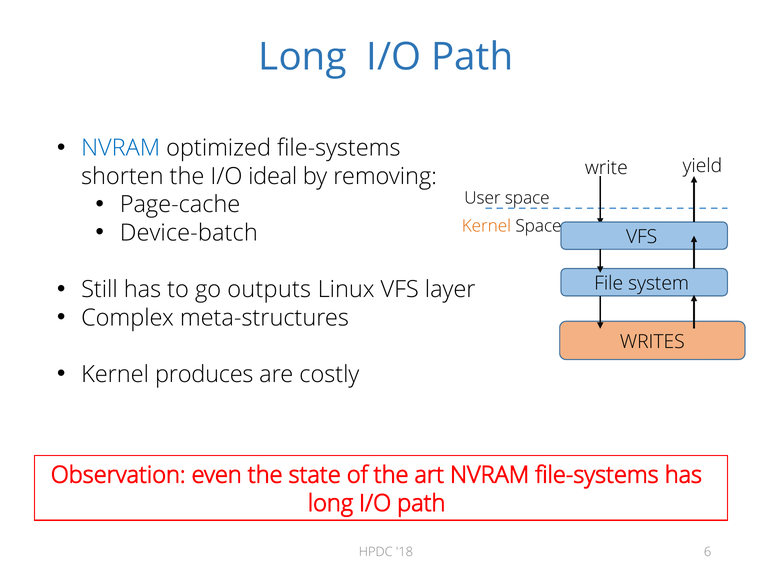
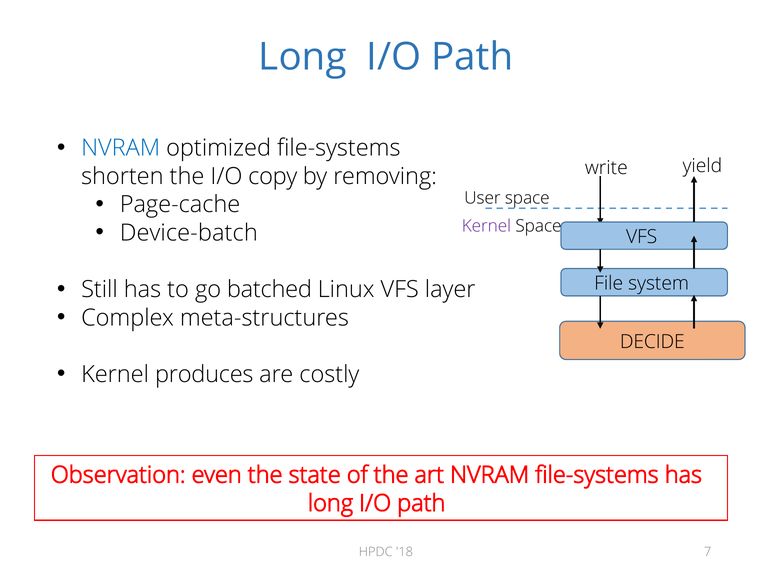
ideal: ideal -> copy
Kernel at (486, 226) colour: orange -> purple
outputs: outputs -> batched
WRITES: WRITES -> DECIDE
6: 6 -> 7
